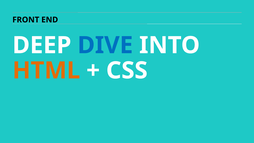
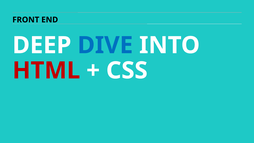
HTML colour: orange -> red
